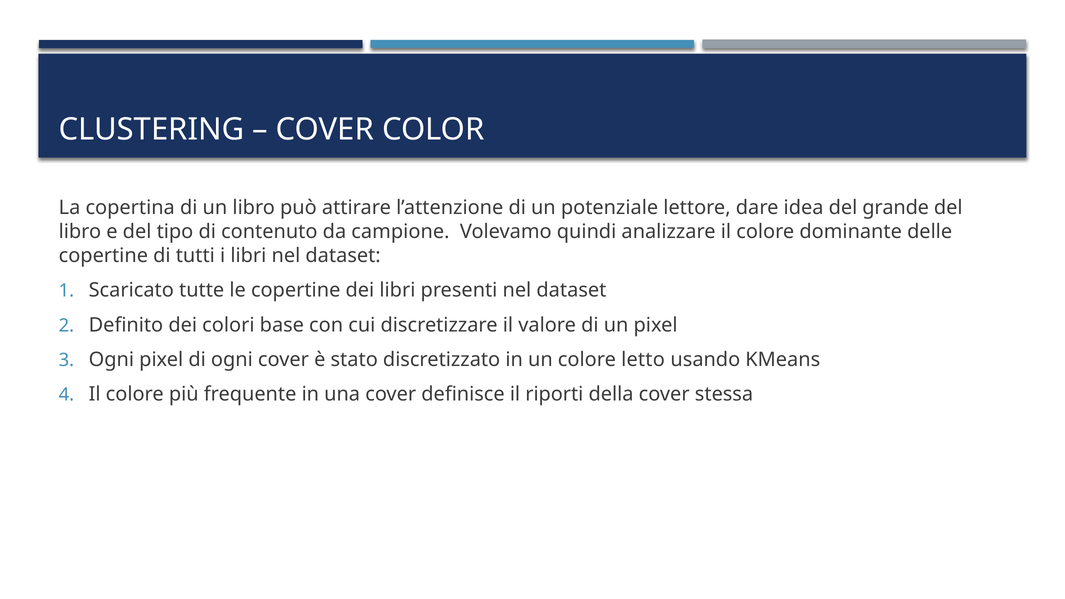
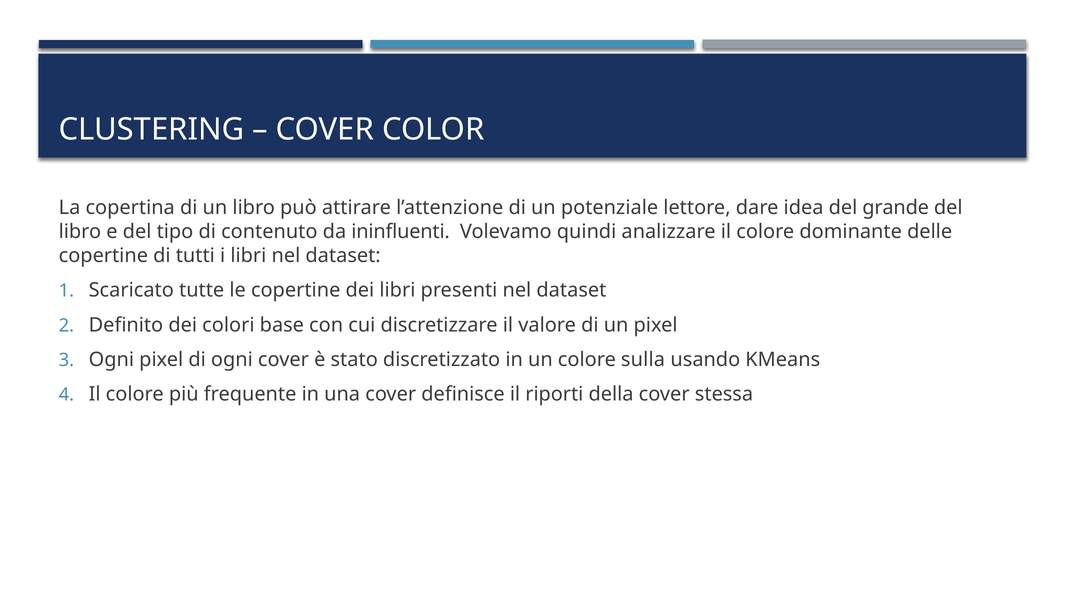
campione: campione -> ininfluenti
letto: letto -> sulla
